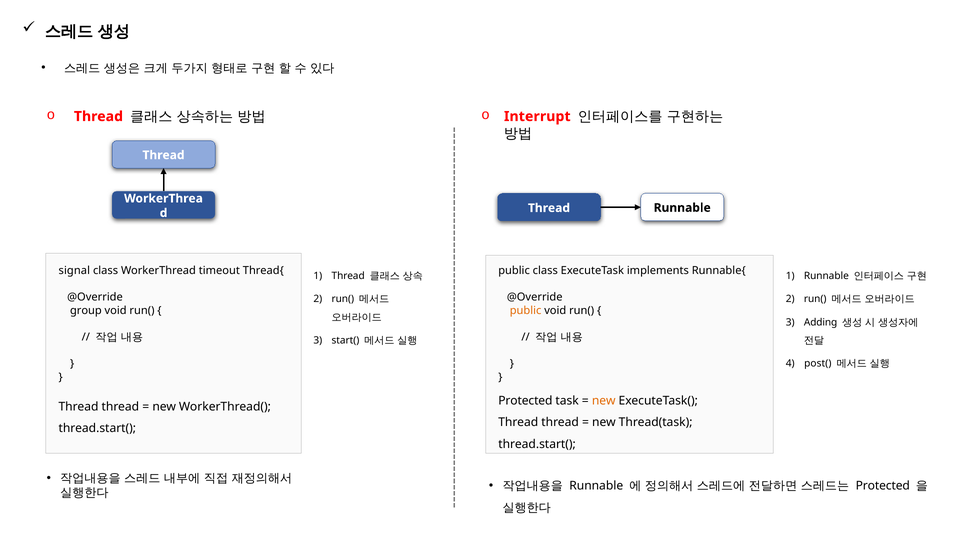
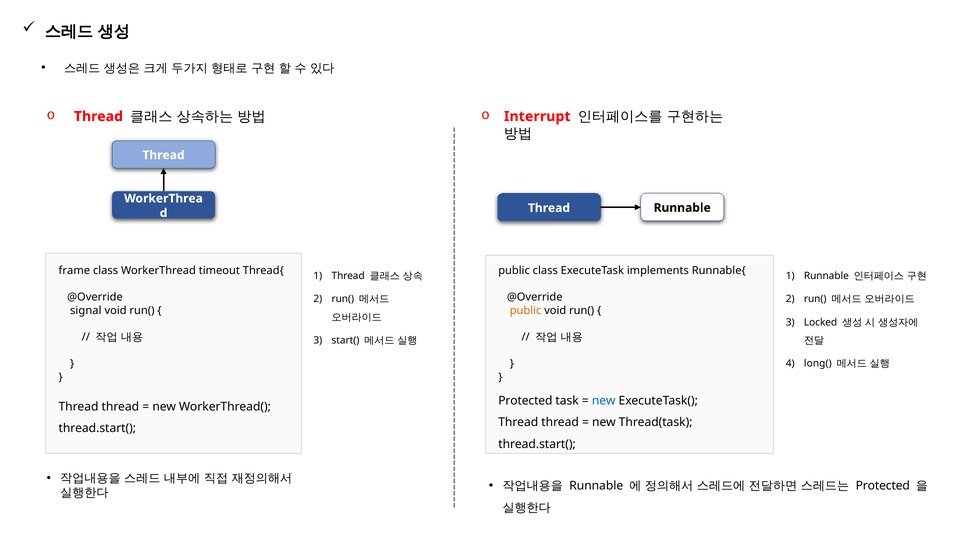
signal: signal -> frame
group: group -> signal
Adding: Adding -> Locked
post(: post( -> long(
new at (604, 401) colour: orange -> blue
